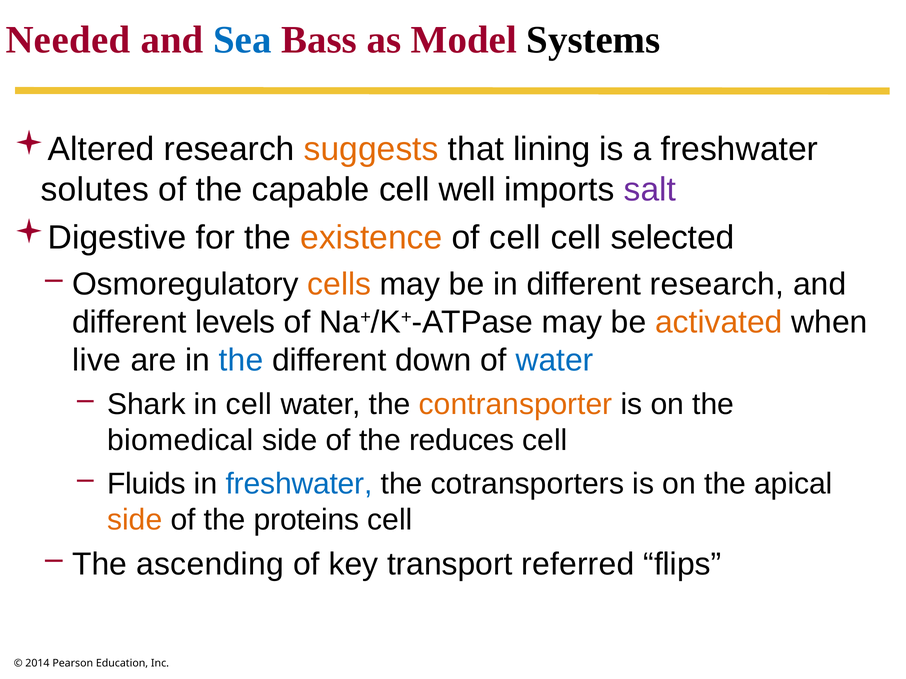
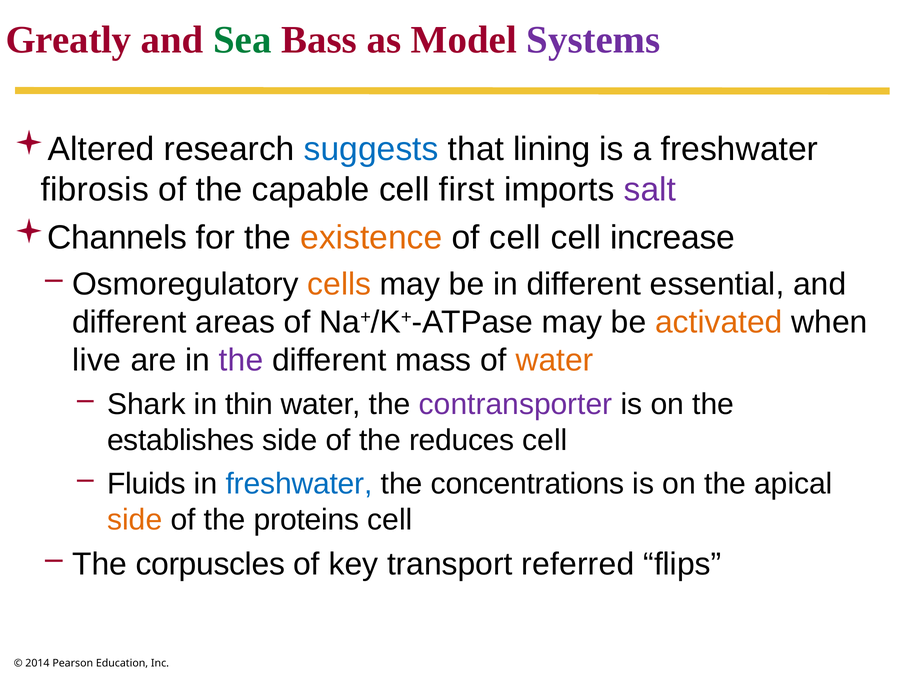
Needed: Needed -> Greatly
Sea colour: blue -> green
Systems colour: black -> purple
suggests colour: orange -> blue
solutes: solutes -> fibrosis
well: well -> first
Digestive: Digestive -> Channels
selected: selected -> increase
different research: research -> essential
levels: levels -> areas
the at (241, 361) colour: blue -> purple
down: down -> mass
water at (554, 361) colour: blue -> orange
in cell: cell -> thin
contransporter colour: orange -> purple
biomedical: biomedical -> establishes
cotransporters: cotransporters -> concentrations
ascending: ascending -> corpuscles
